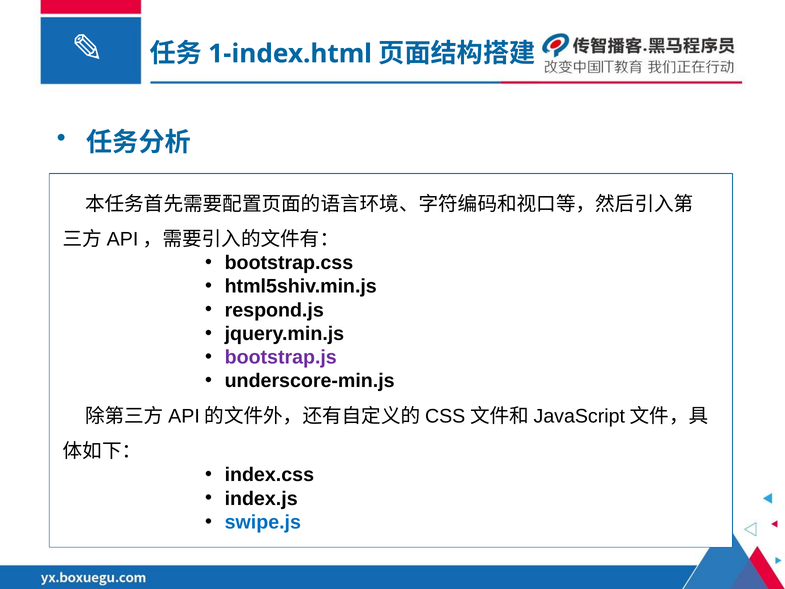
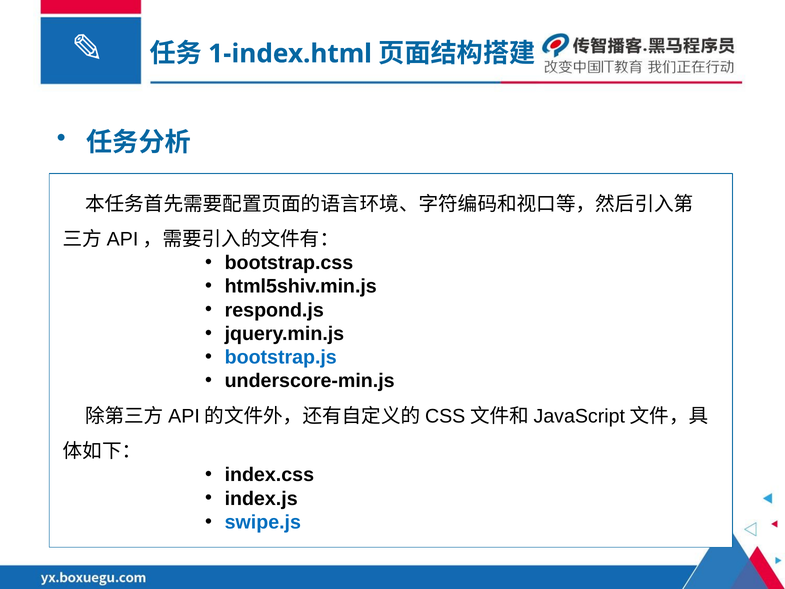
bootstrap.js colour: purple -> blue
